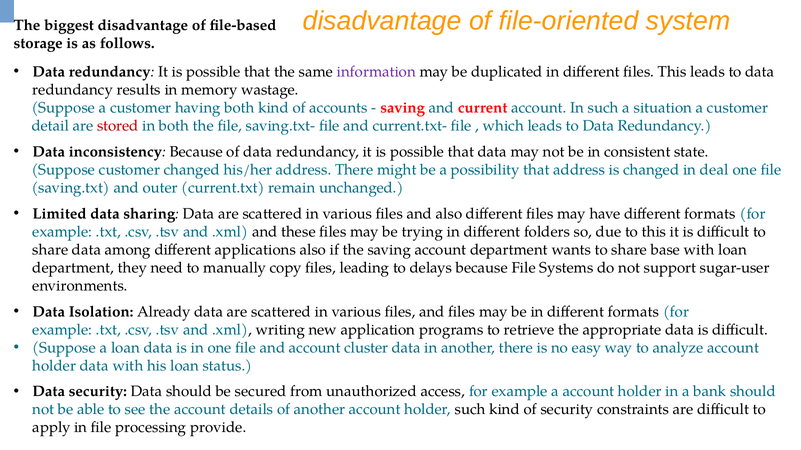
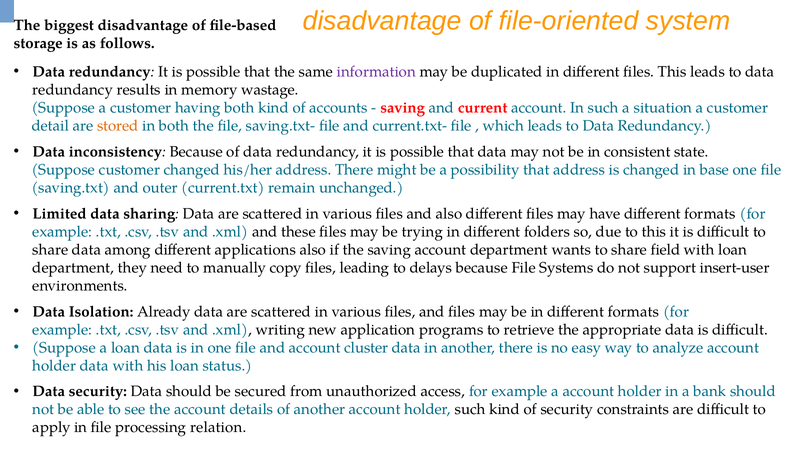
stored colour: red -> orange
deal: deal -> base
base: base -> field
sugar-user: sugar-user -> insert-user
provide: provide -> relation
